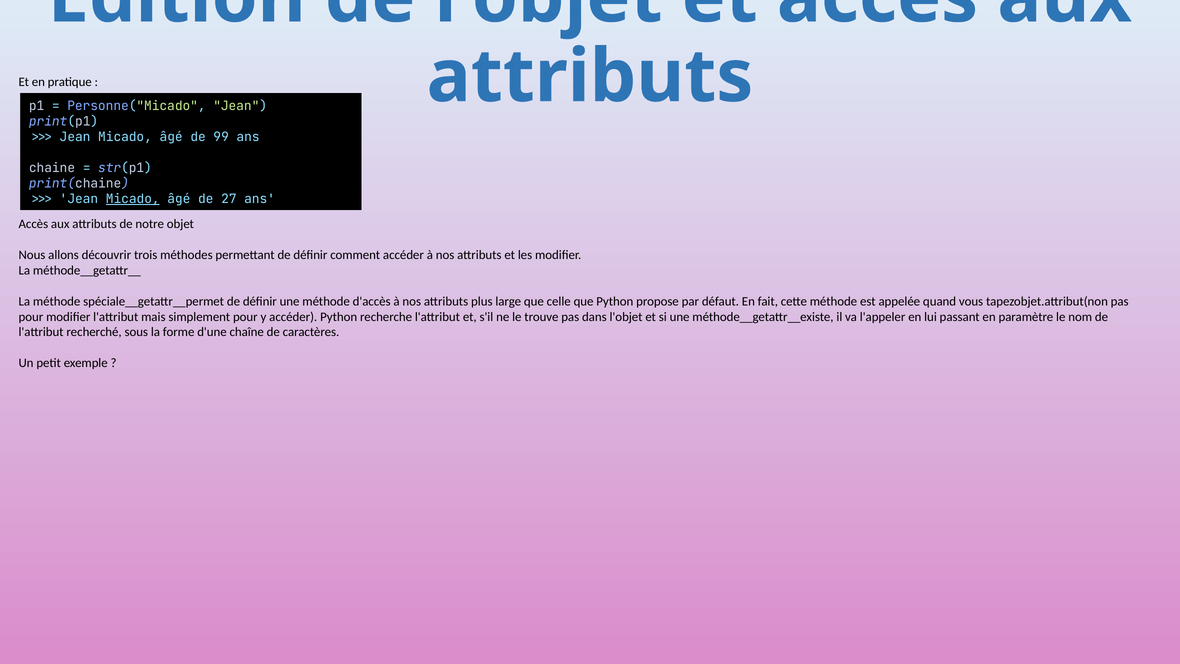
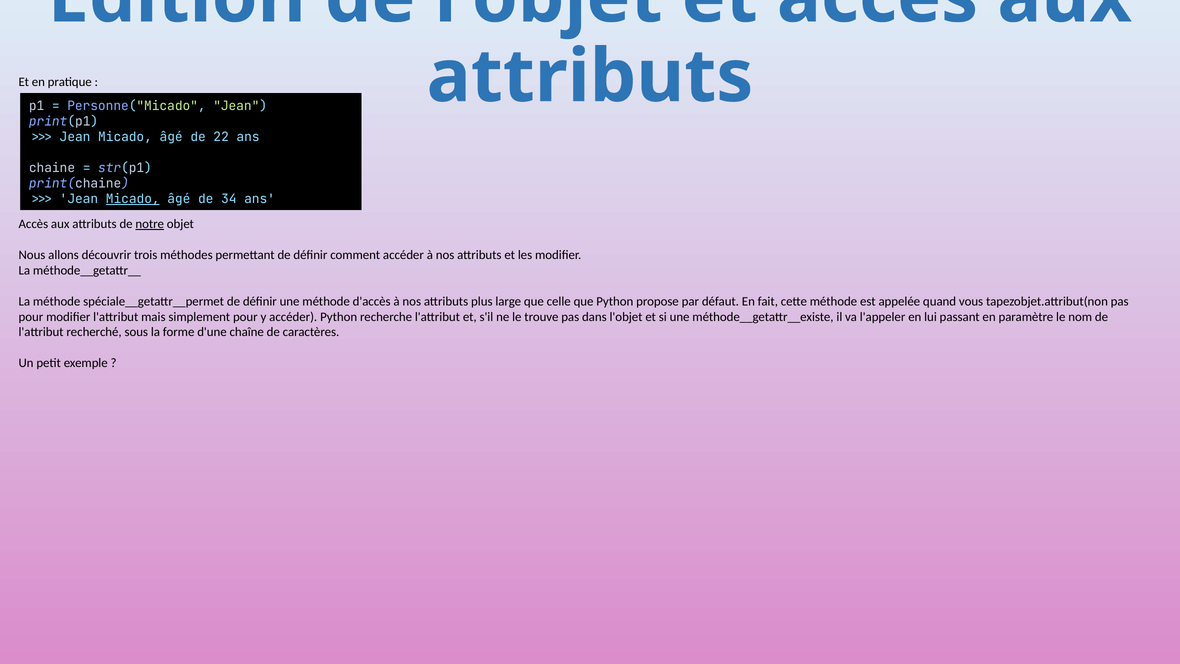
99: 99 -> 22
27: 27 -> 34
notre underline: none -> present
